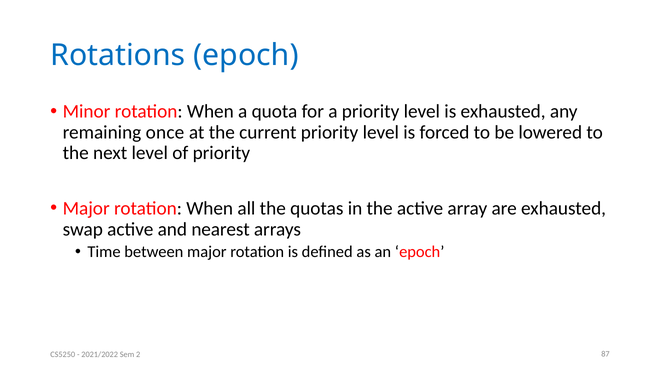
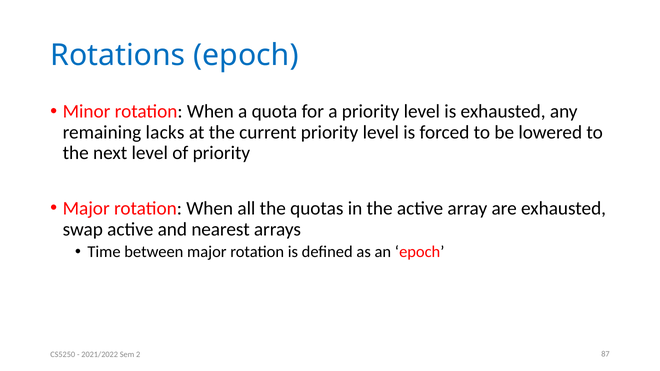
once: once -> lacks
